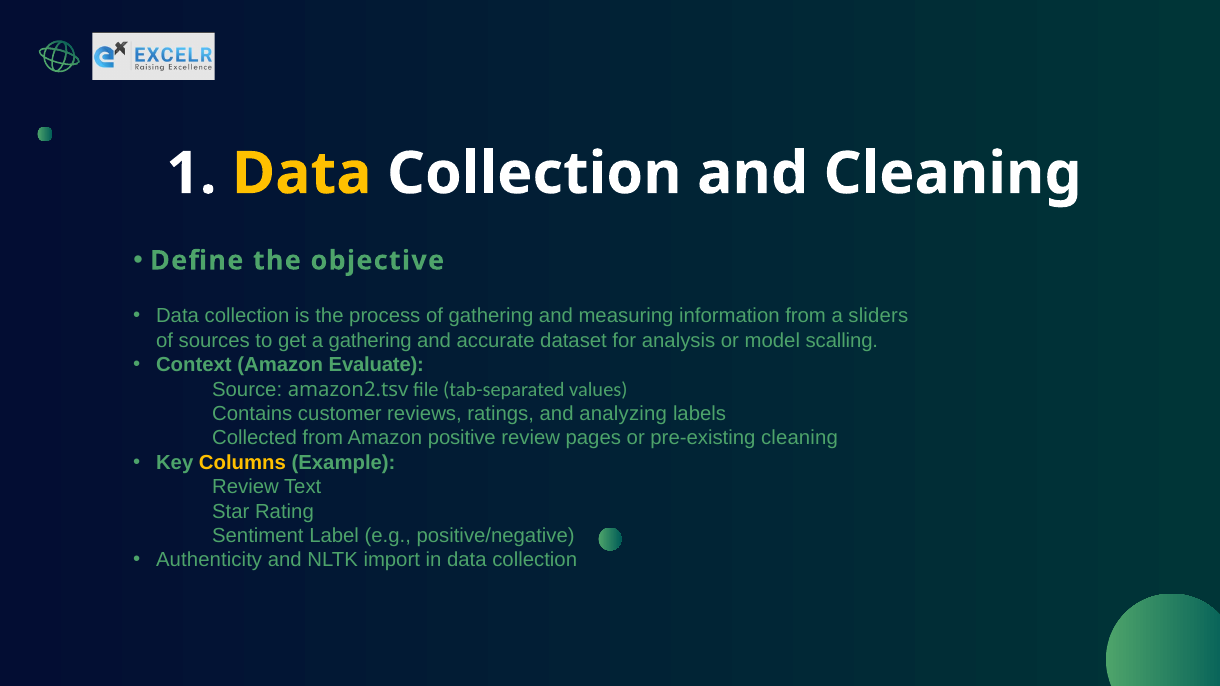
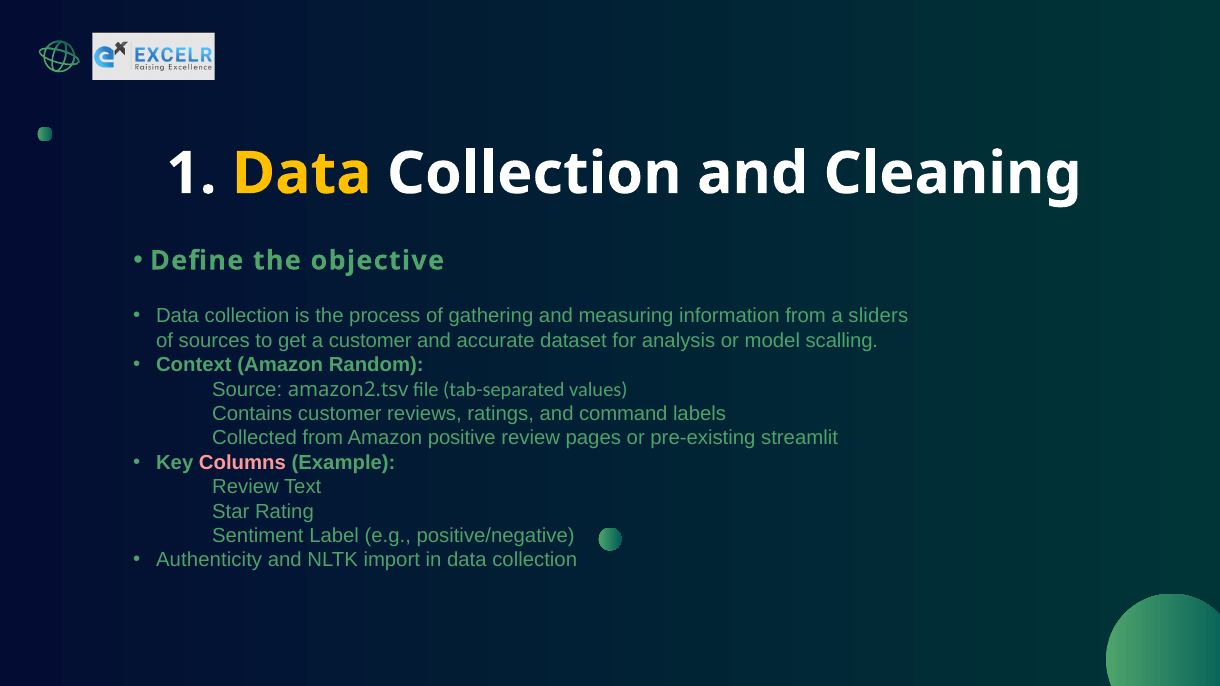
a gathering: gathering -> customer
Evaluate: Evaluate -> Random
analyzing: analyzing -> command
pre-existing cleaning: cleaning -> streamlit
Columns colour: yellow -> pink
